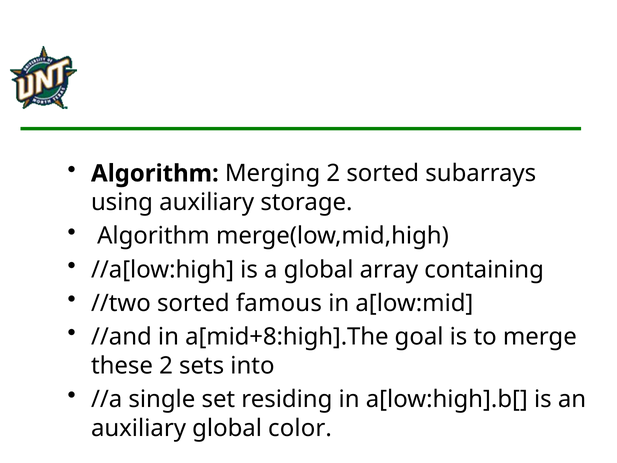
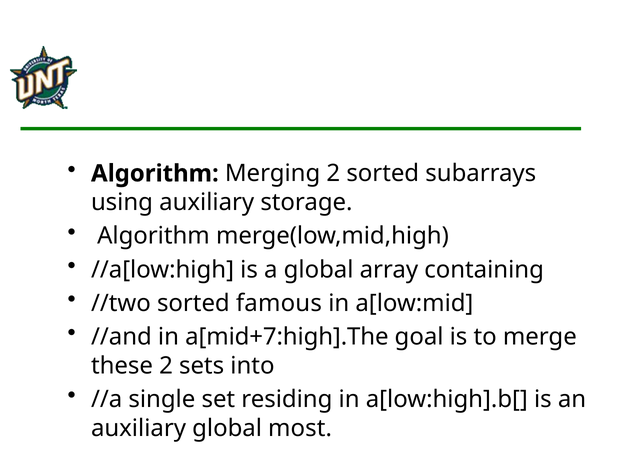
a[mid+8:high].The: a[mid+8:high].The -> a[mid+7:high].The
color: color -> most
